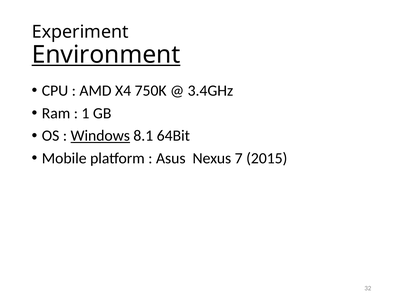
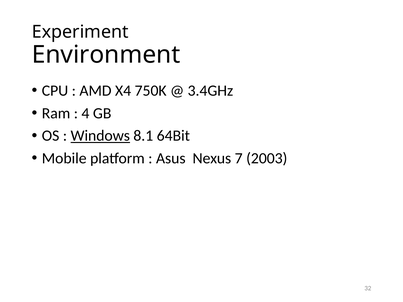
Environment underline: present -> none
1: 1 -> 4
2015: 2015 -> 2003
